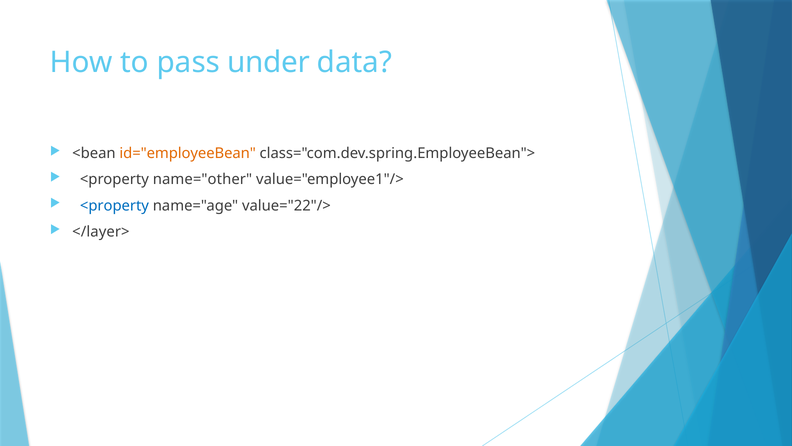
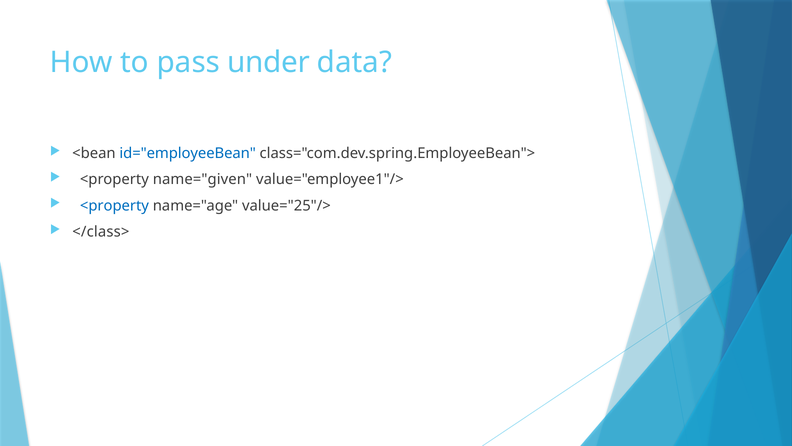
id="employeeBean colour: orange -> blue
name="other: name="other -> name="given
value="22"/>: value="22"/> -> value="25"/>
</layer>: </layer> -> </class>
